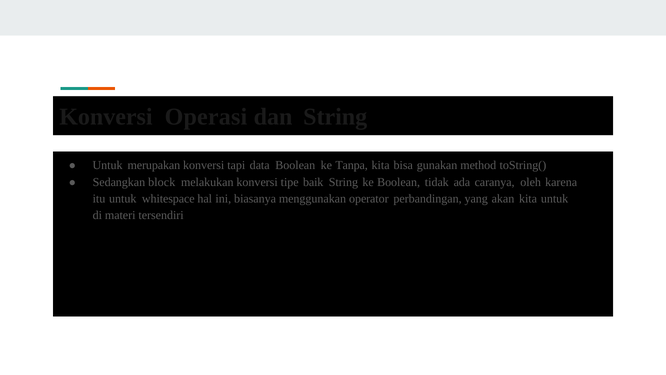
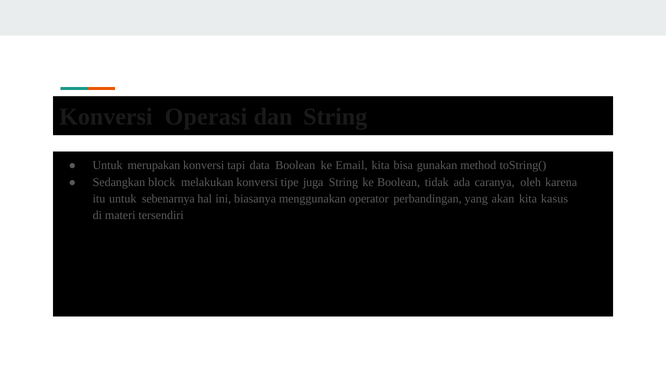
Tanpa: Tanpa -> Email
baik: baik -> juga
whitespace: whitespace -> sebenarnya
kita untuk: untuk -> kasus
